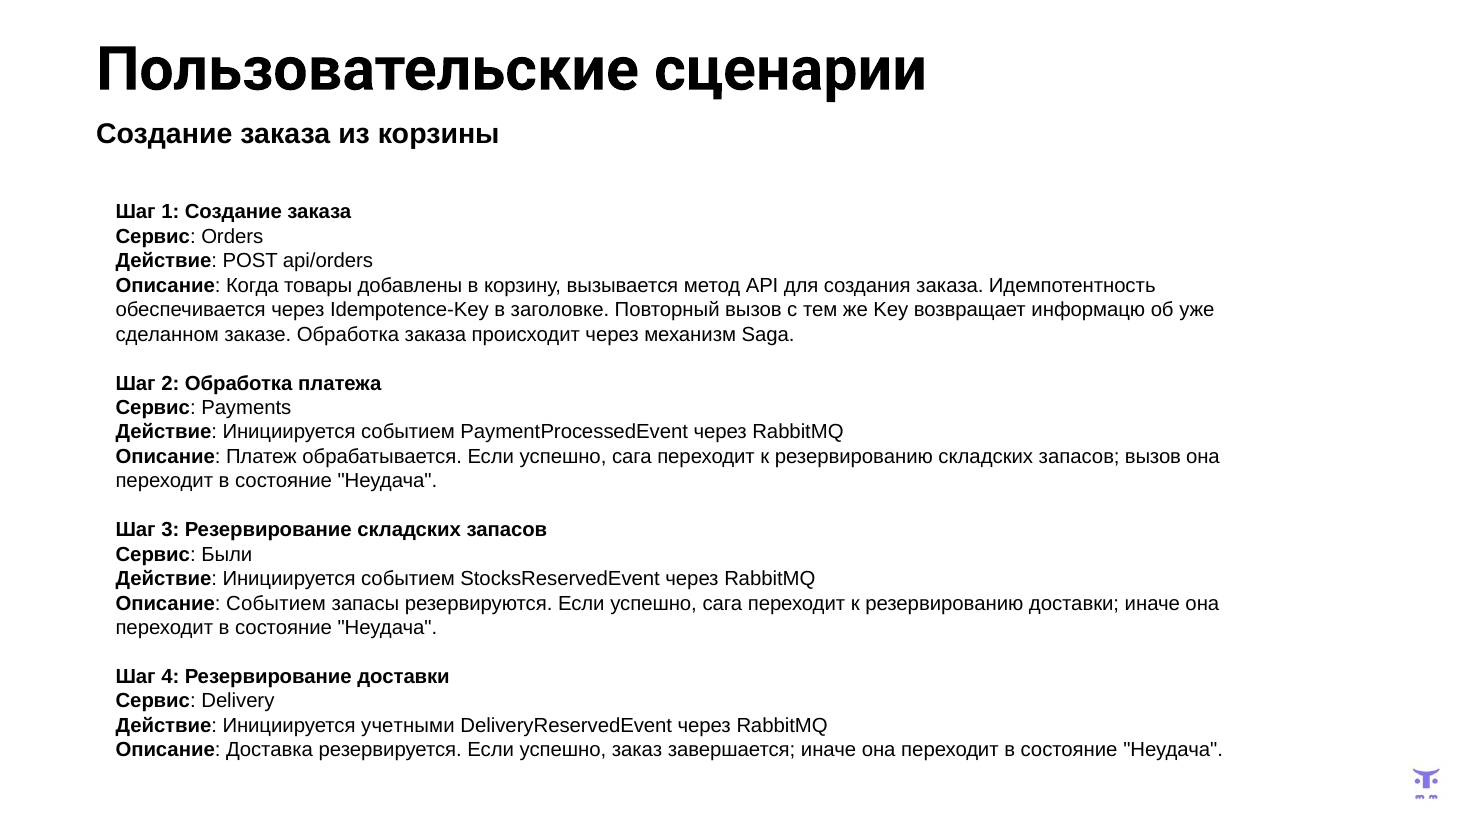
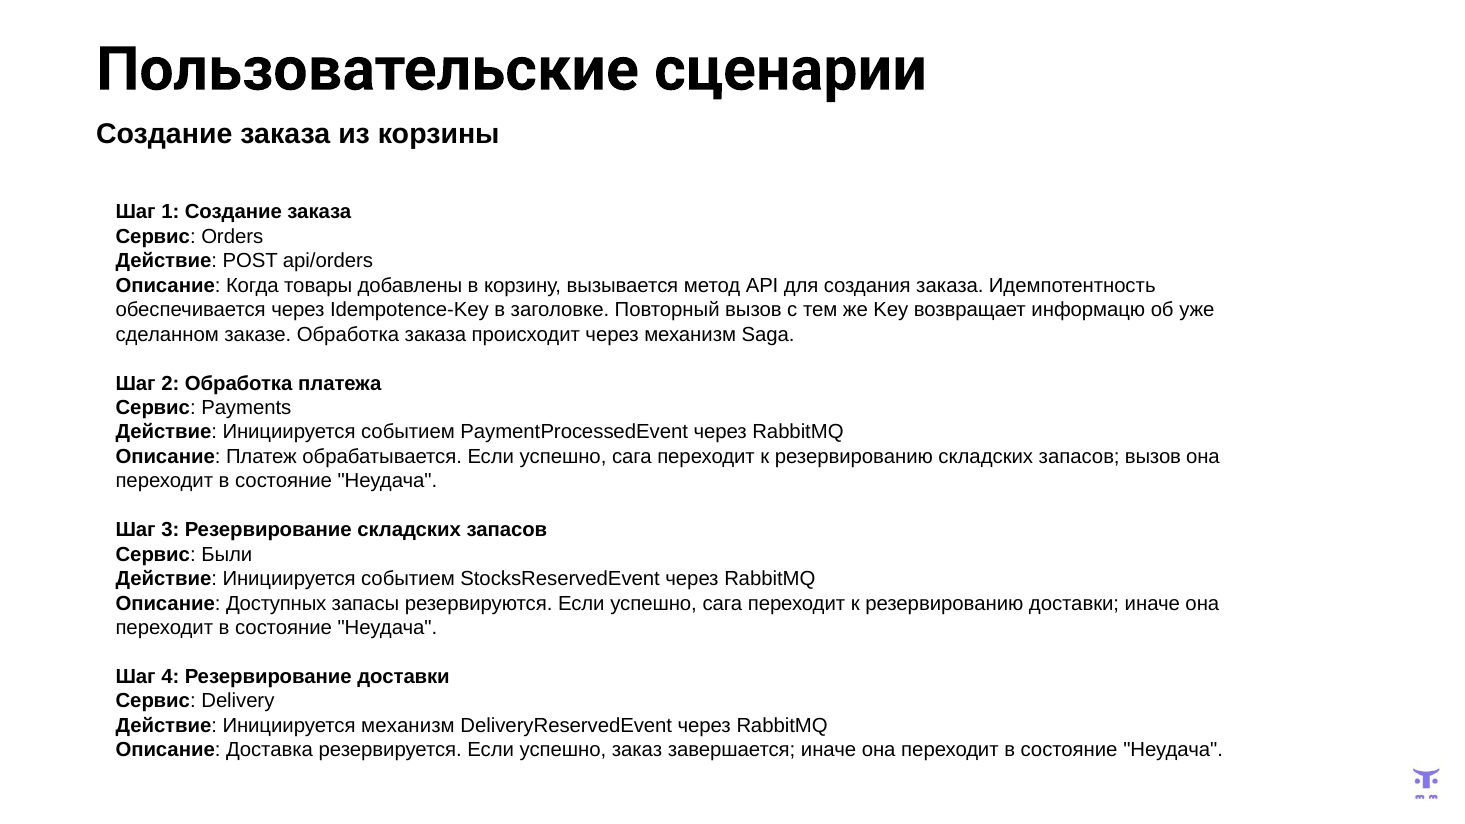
Описание Событием: Событием -> Доступных
Инициируется учетными: учетными -> механизм
